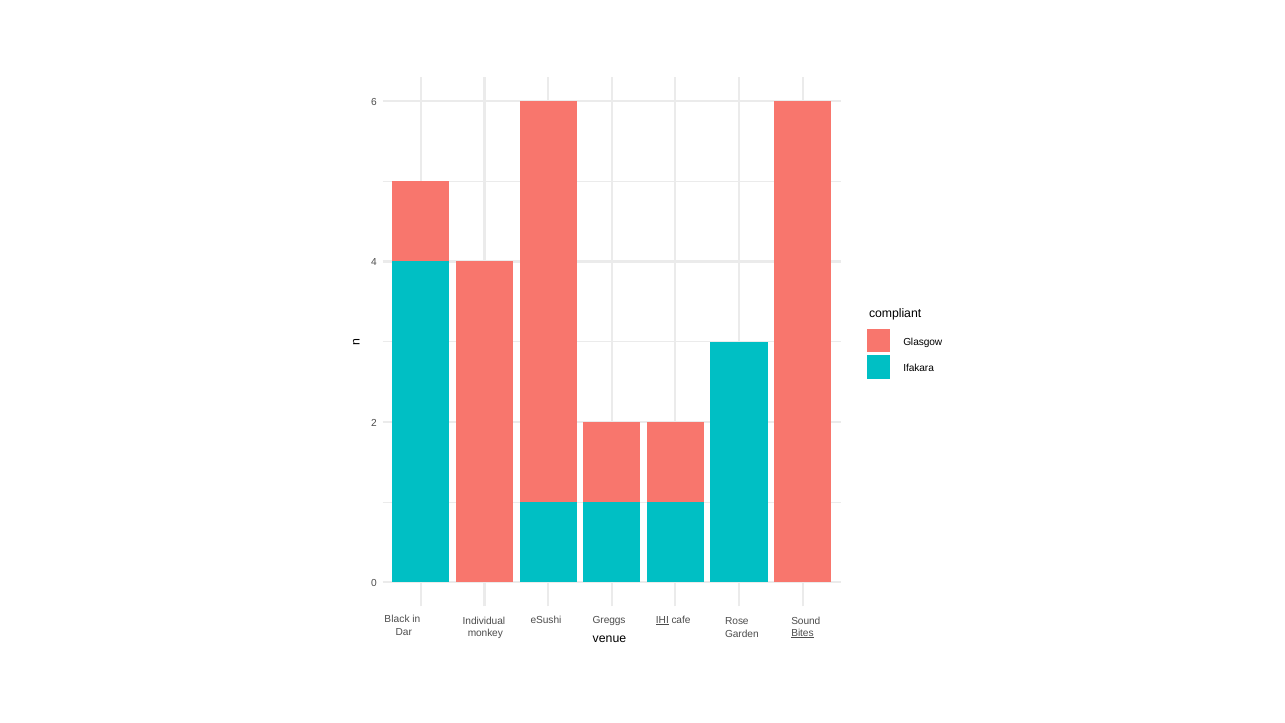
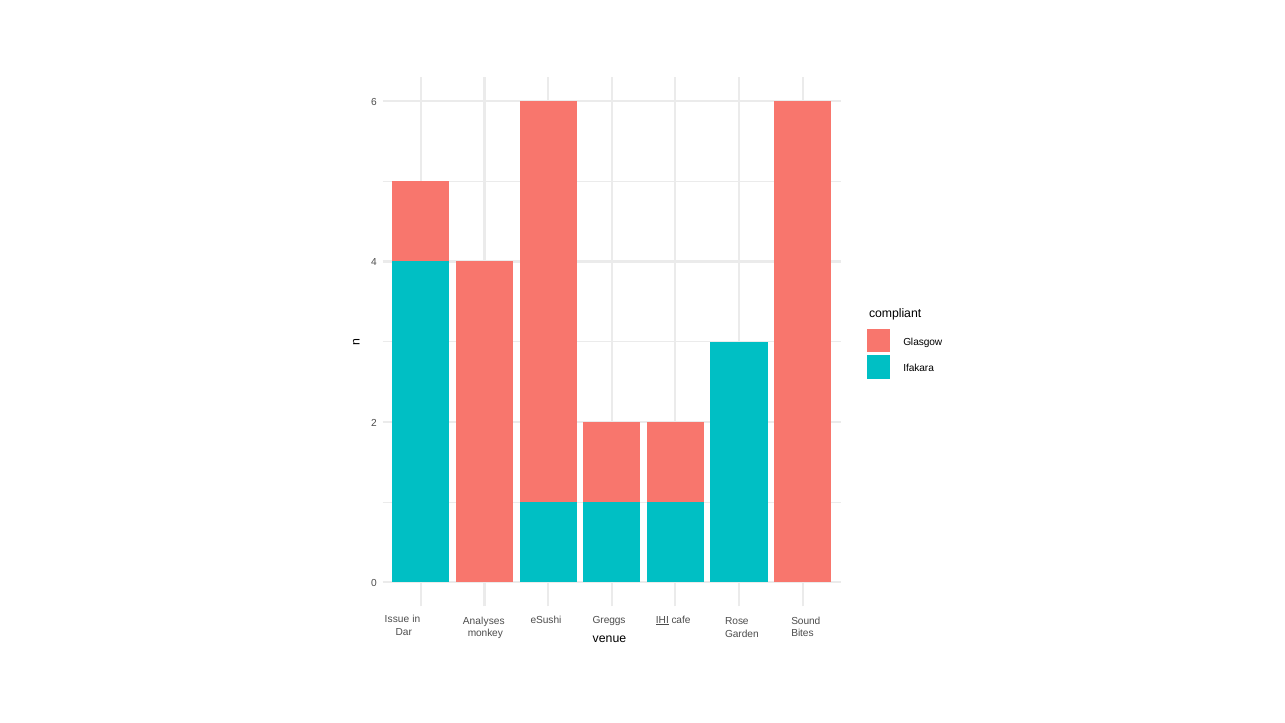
Black: Black -> Issue
Individual: Individual -> Analyses
Bites underline: present -> none
